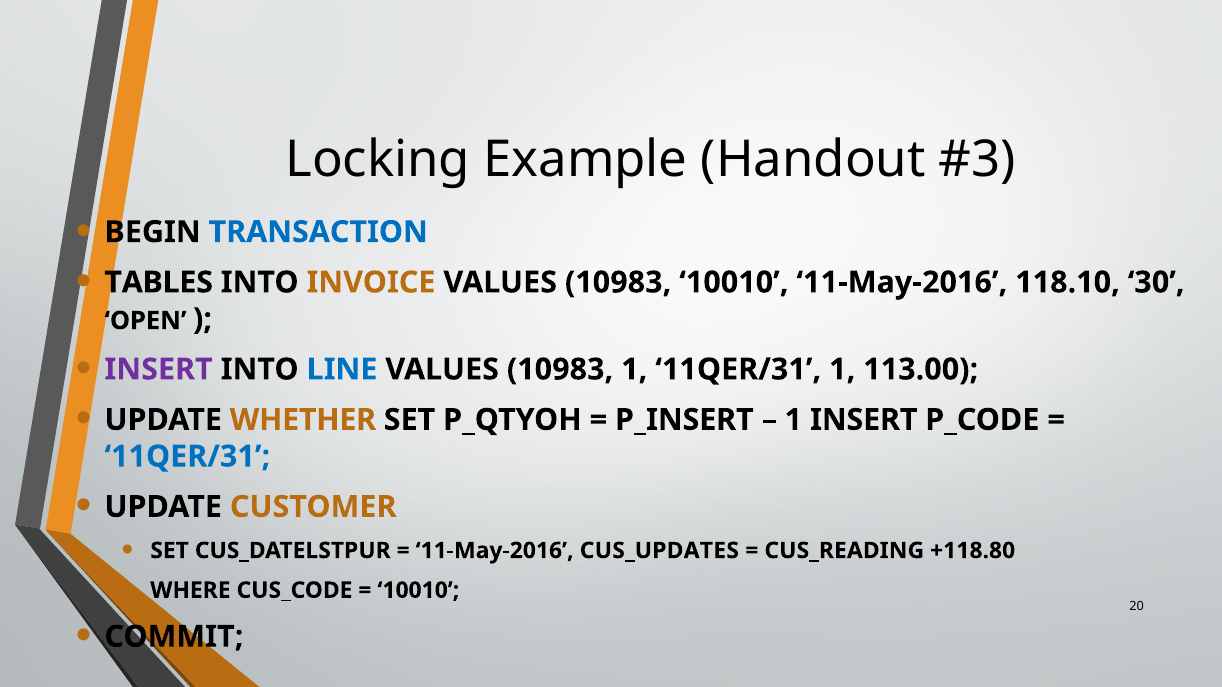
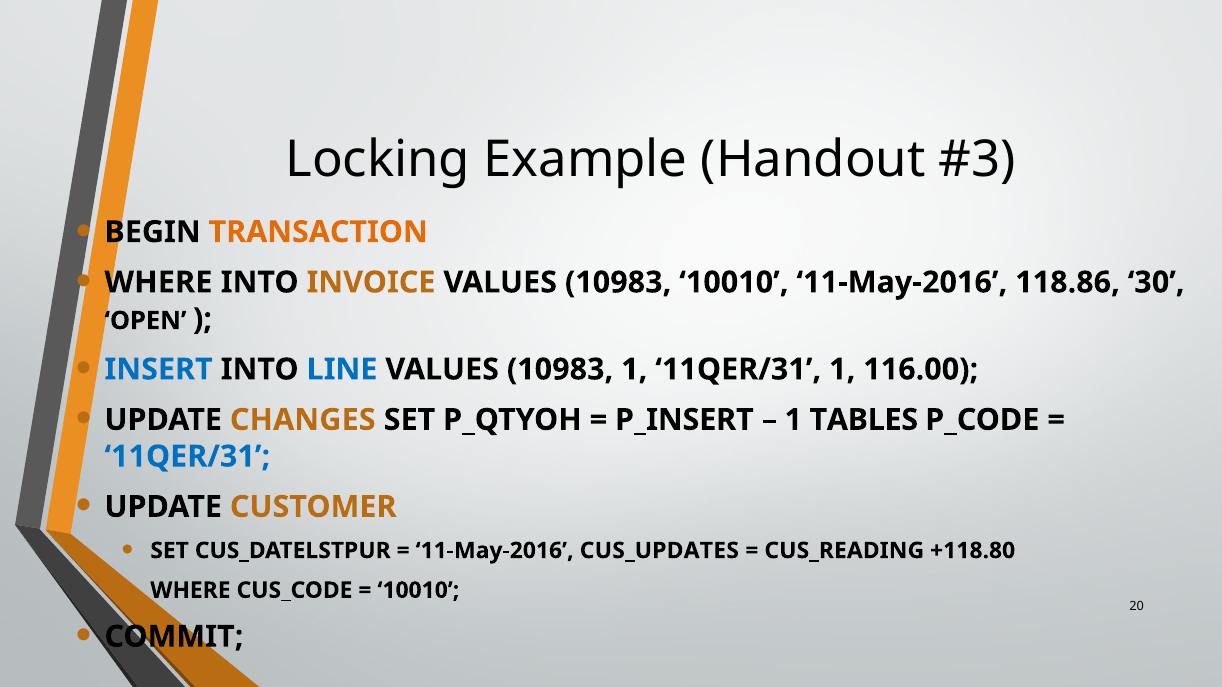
TRANSACTION colour: blue -> orange
TABLES at (159, 283): TABLES -> WHERE
118.10: 118.10 -> 118.86
INSERT at (159, 370) colour: purple -> blue
113.00: 113.00 -> 116.00
WHETHER: WHETHER -> CHANGES
1 INSERT: INSERT -> TABLES
